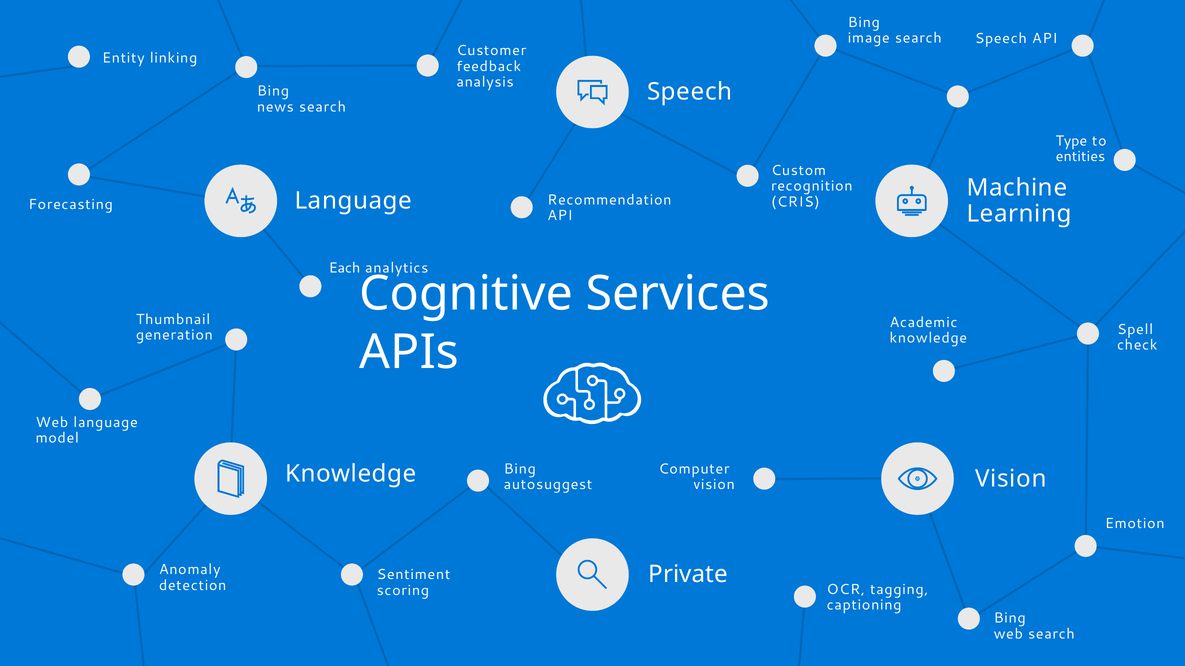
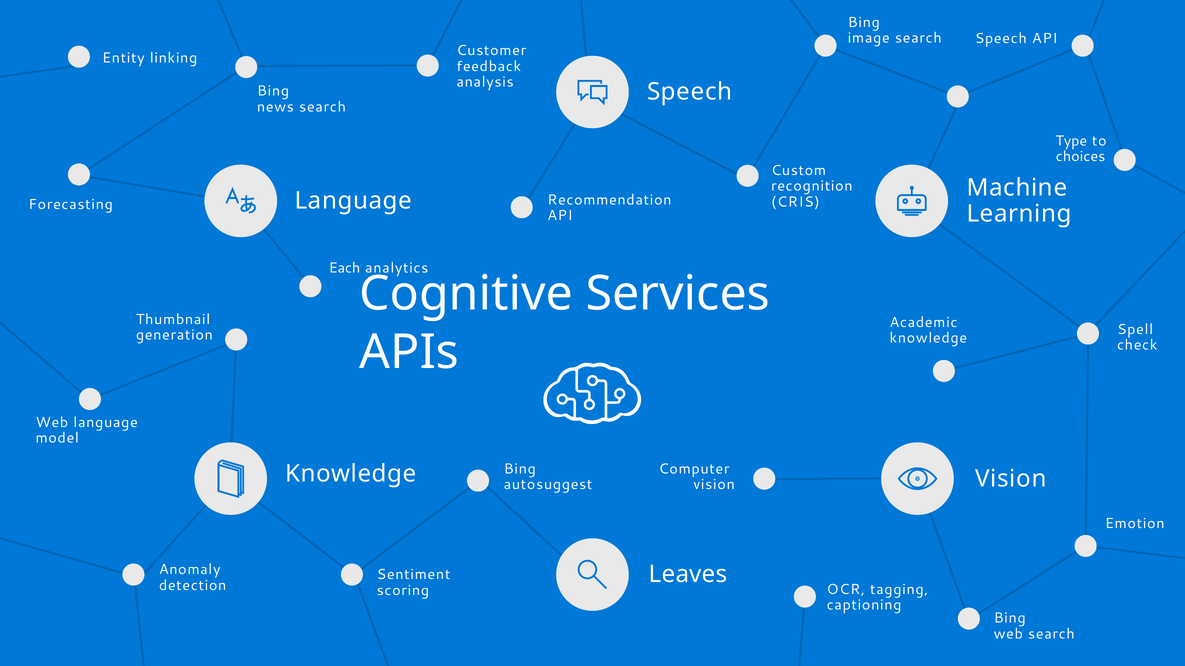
entities: entities -> choices
Private: Private -> Leaves
